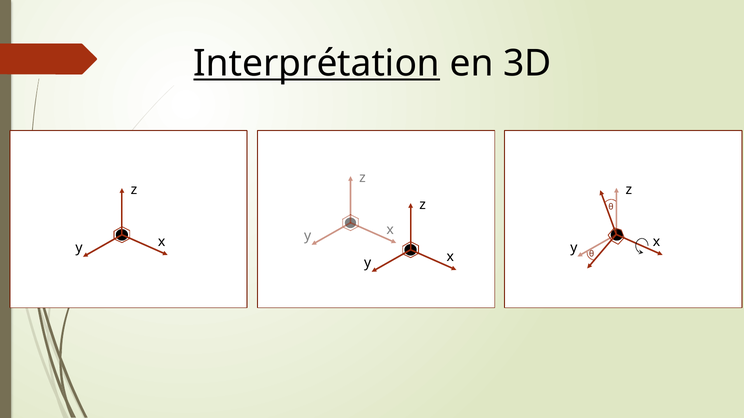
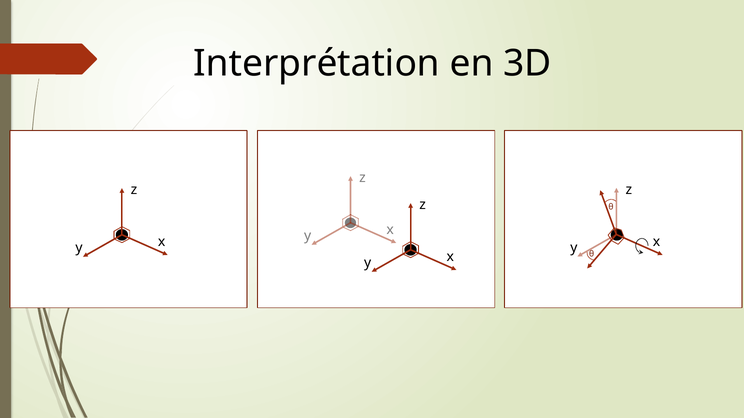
Interprétation underline: present -> none
